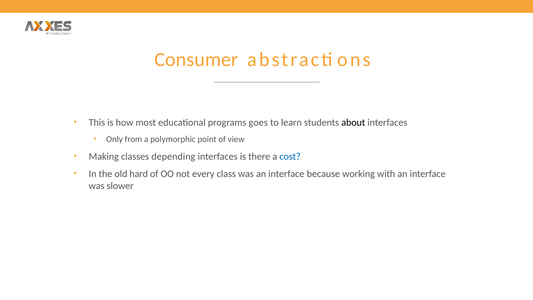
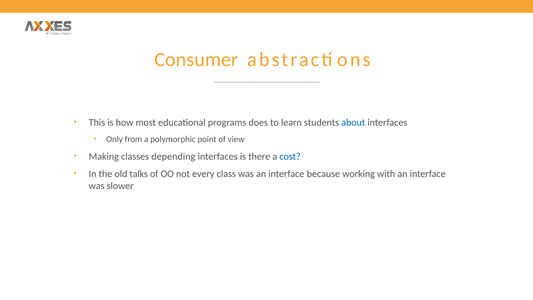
goes: goes -> does
about colour: black -> blue
hard: hard -> talks
